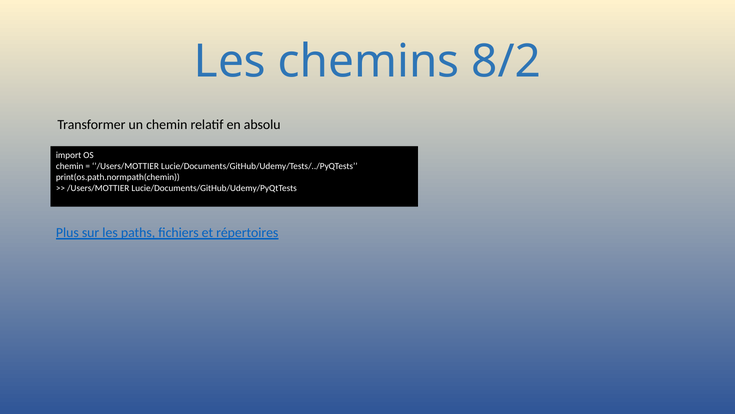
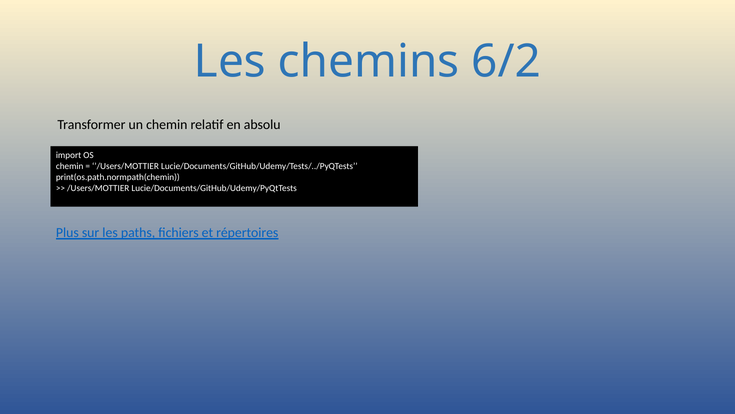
8/2: 8/2 -> 6/2
